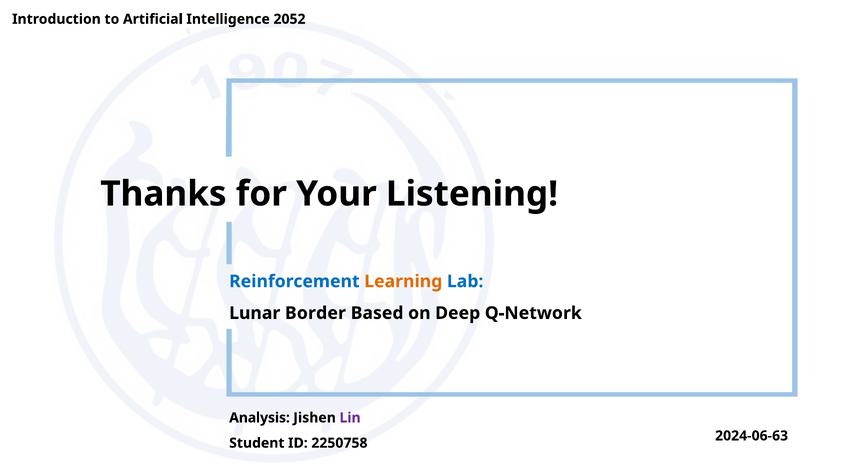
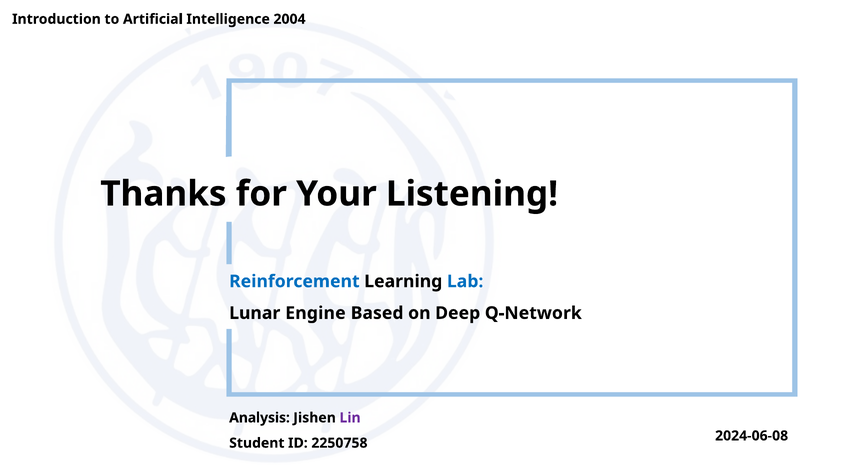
2052: 2052 -> 2004
Learning colour: orange -> black
Border: Border -> Engine
2024-06-63: 2024-06-63 -> 2024-06-08
